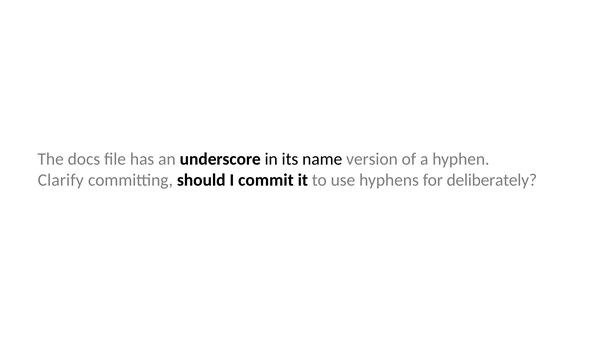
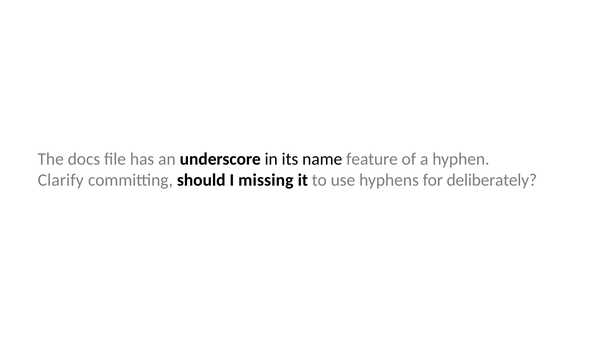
version: version -> feature
commit: commit -> missing
